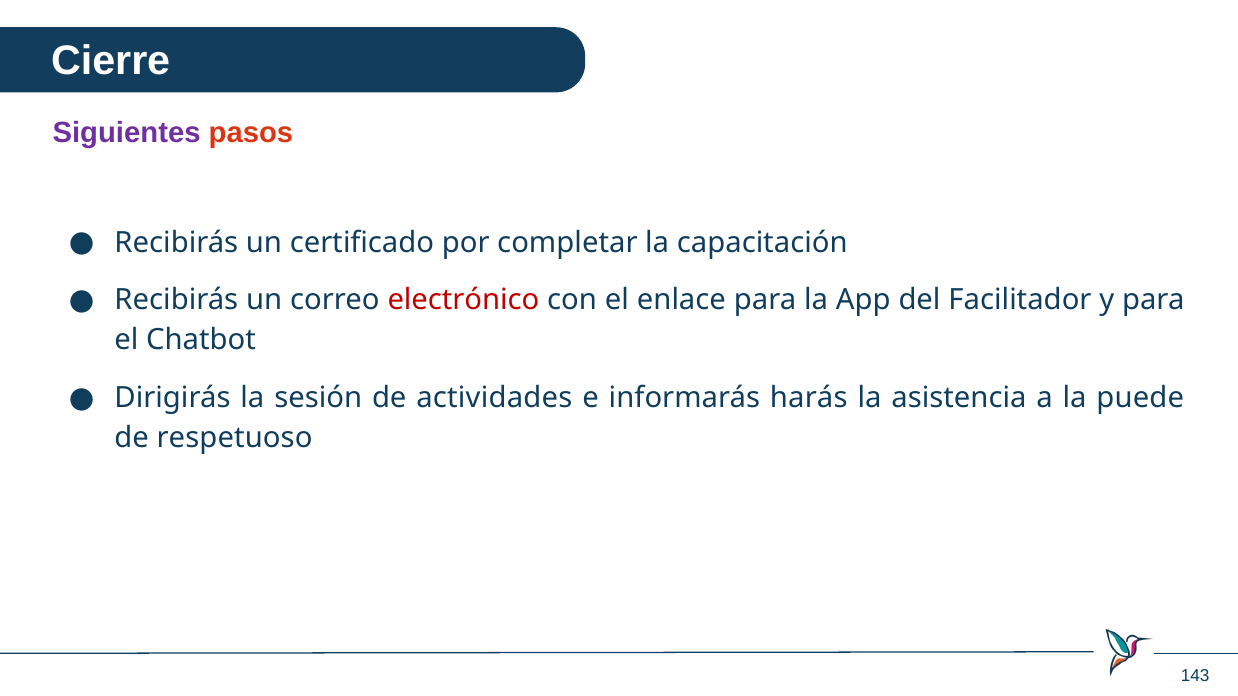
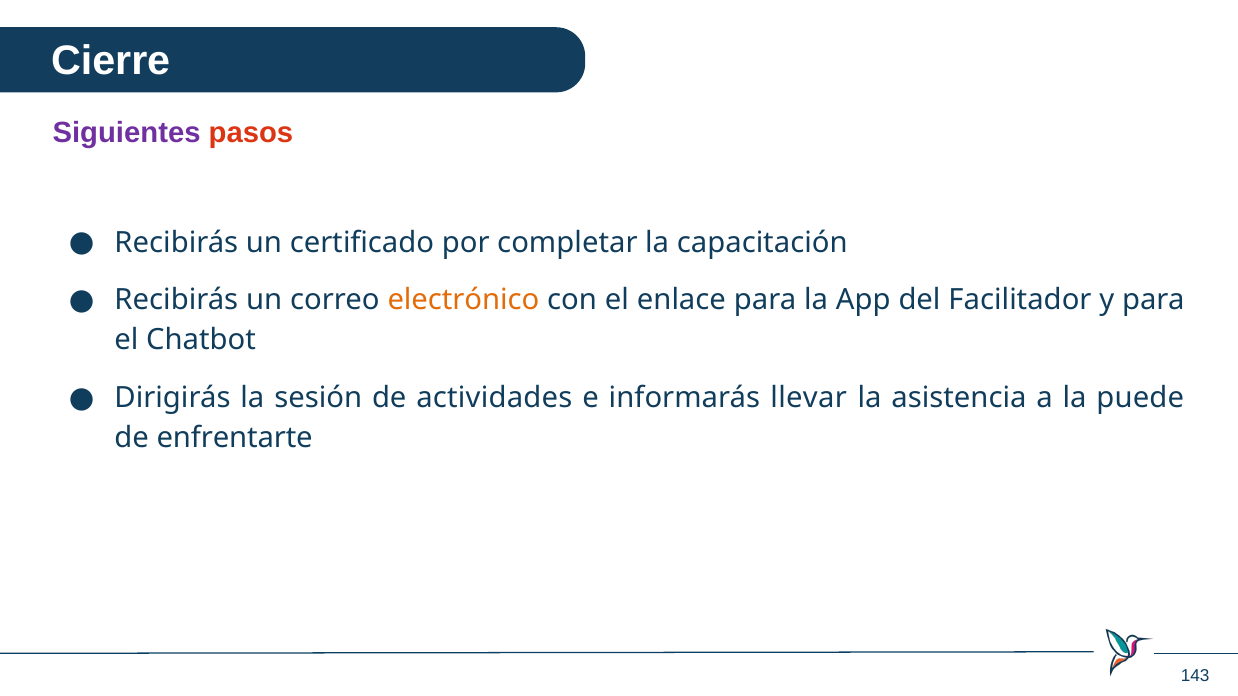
electrónico colour: red -> orange
harás: harás -> llevar
respetuoso: respetuoso -> enfrentarte
